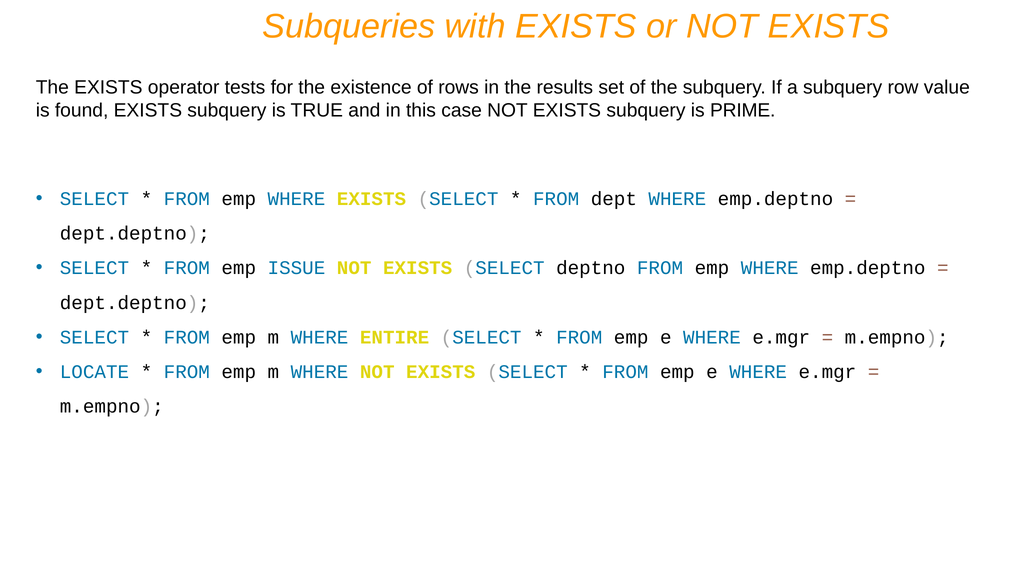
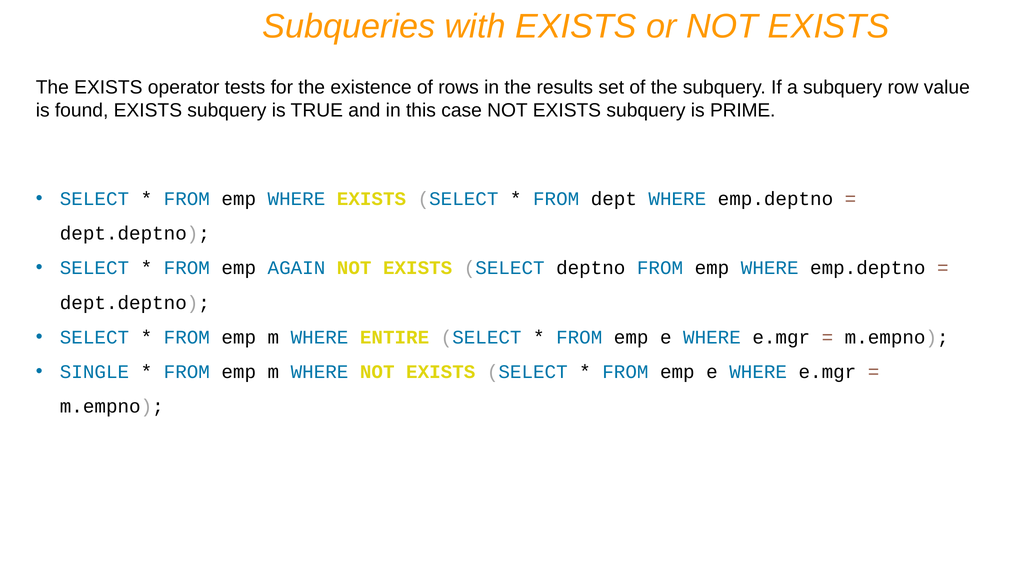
ISSUE: ISSUE -> AGAIN
LOCATE: LOCATE -> SINGLE
